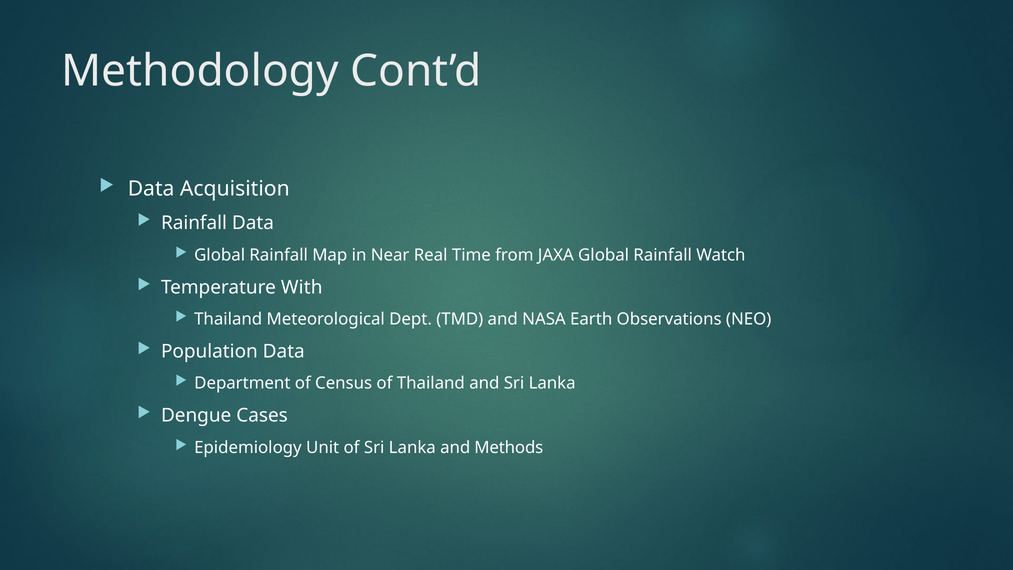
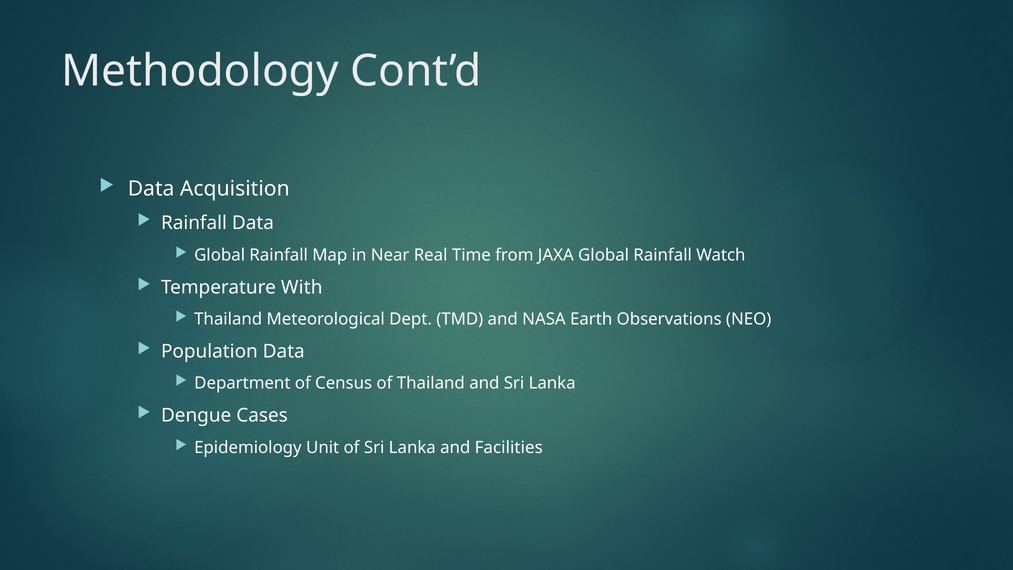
Methods: Methods -> Facilities
